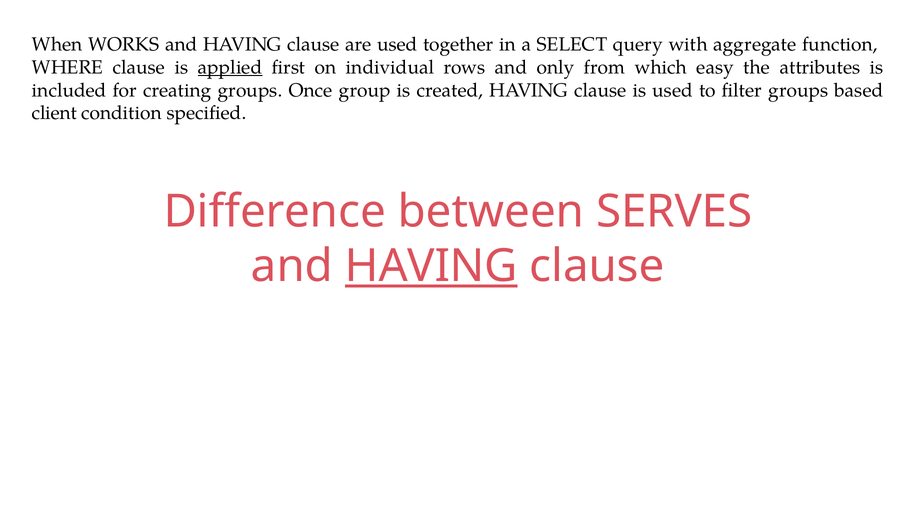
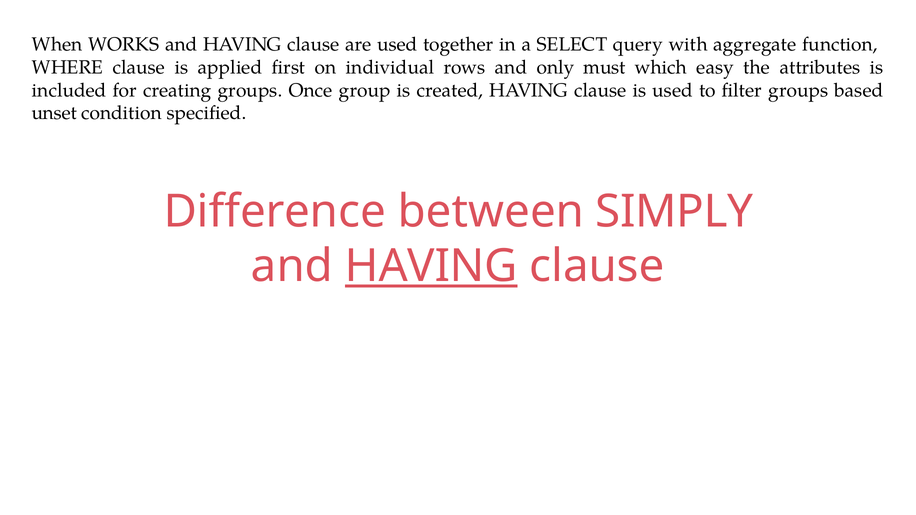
applied underline: present -> none
from: from -> must
client: client -> unset
SERVES: SERVES -> SIMPLY
